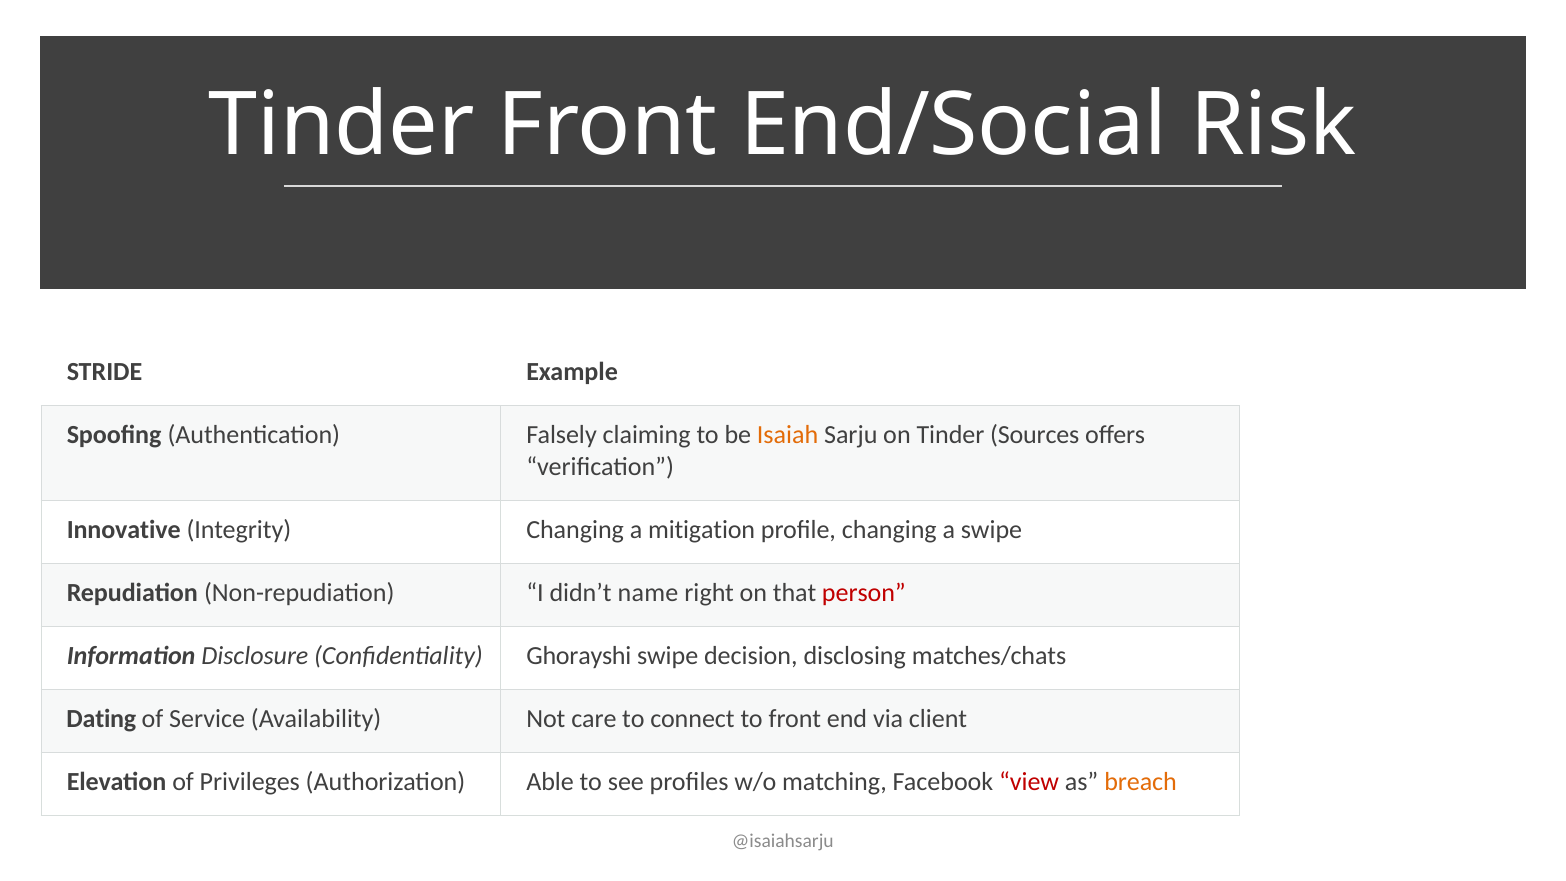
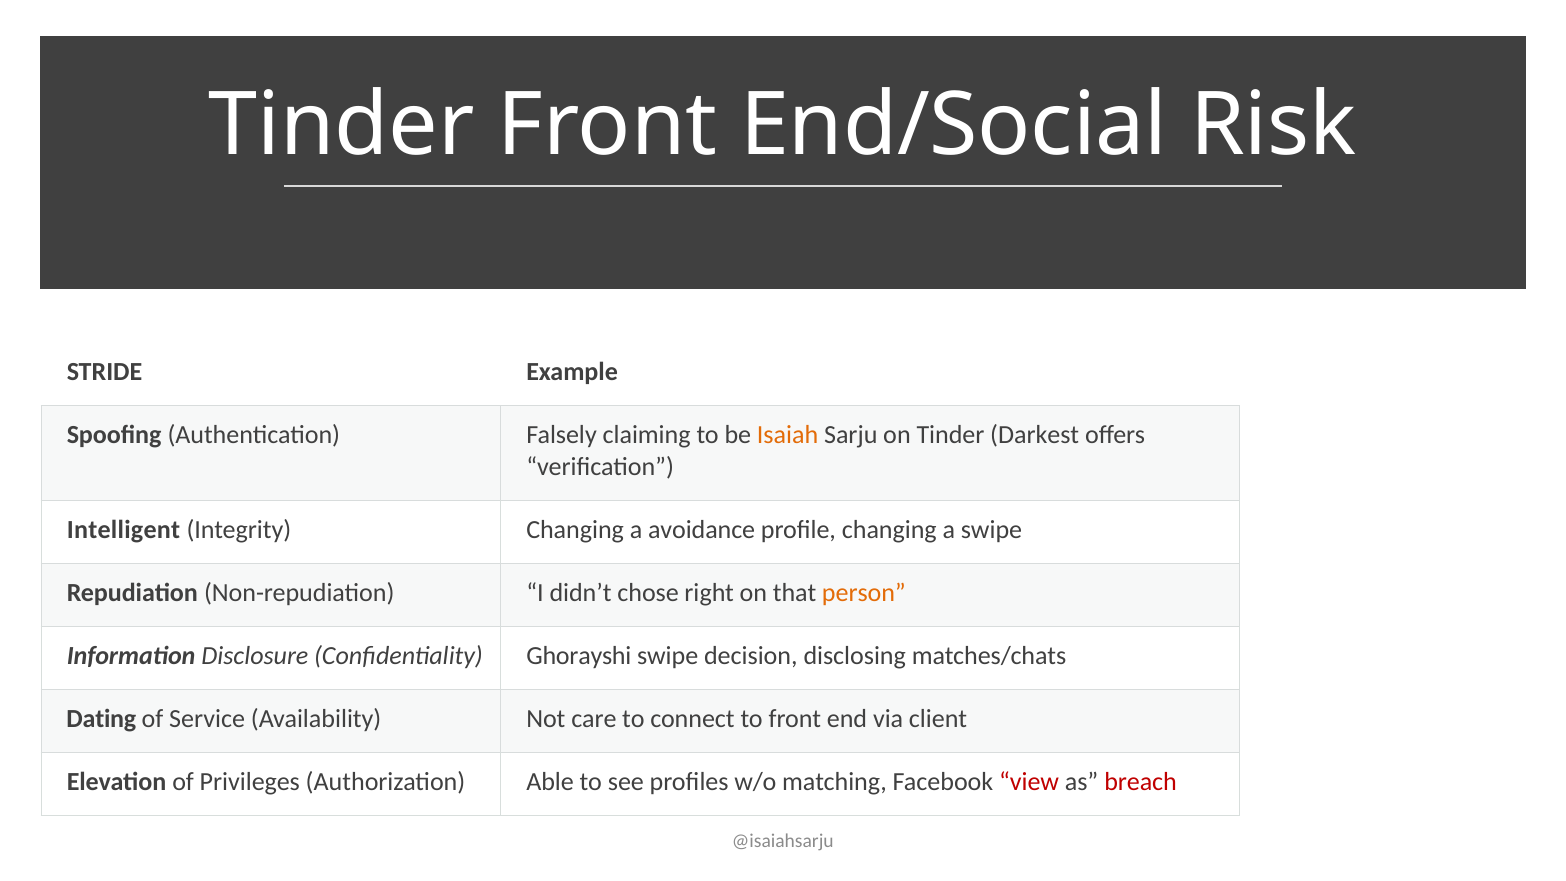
Sources: Sources -> Darkest
Innovative: Innovative -> Intelligent
mitigation: mitigation -> avoidance
name: name -> chose
person colour: red -> orange
breach colour: orange -> red
